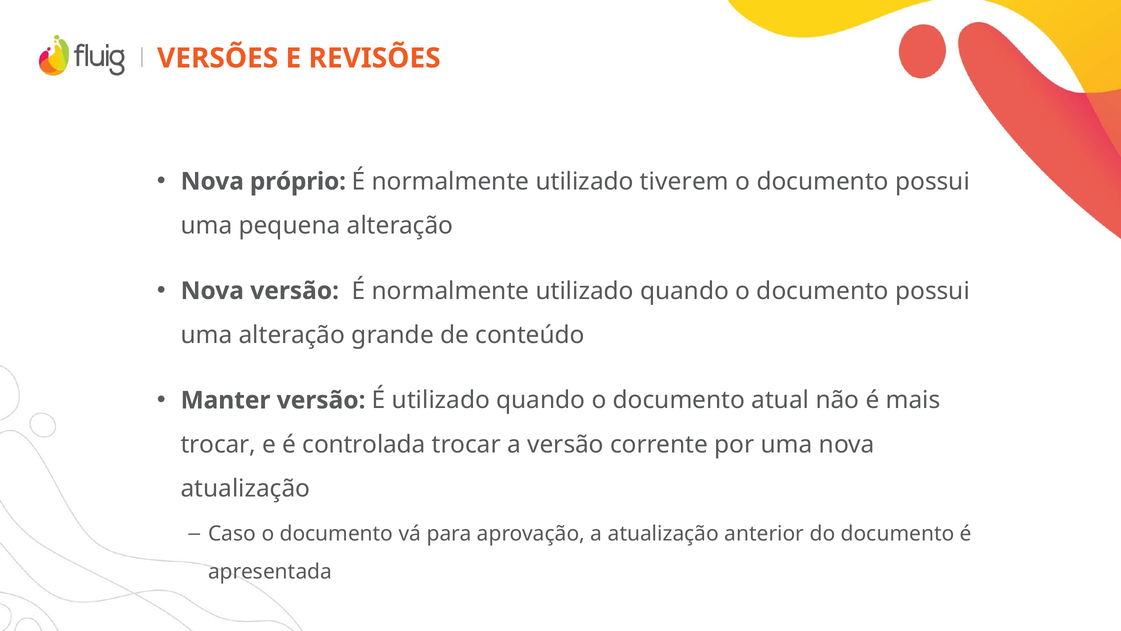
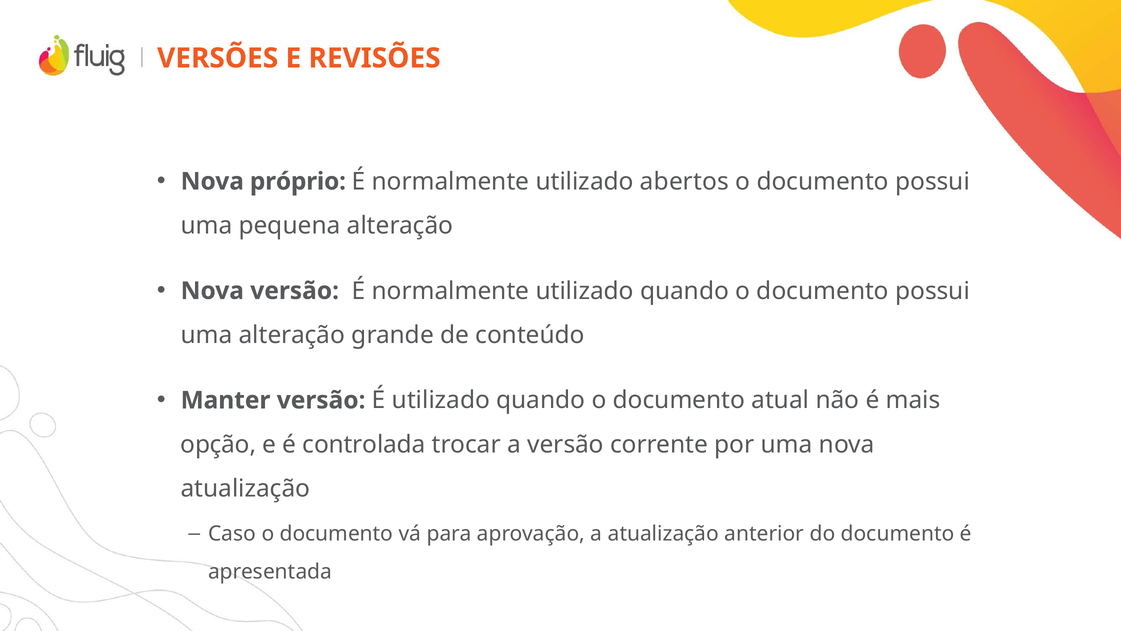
tiverem: tiverem -> abertos
trocar at (218, 444): trocar -> opção
